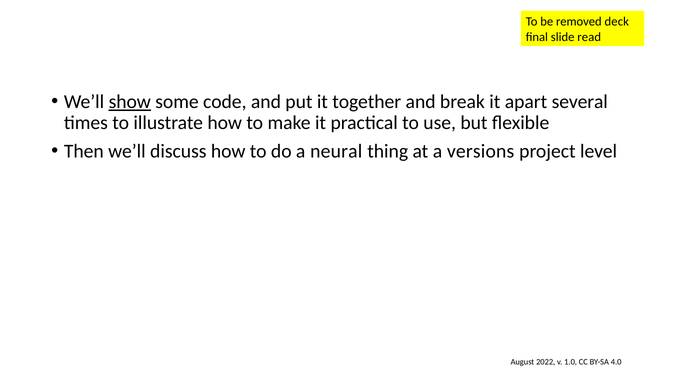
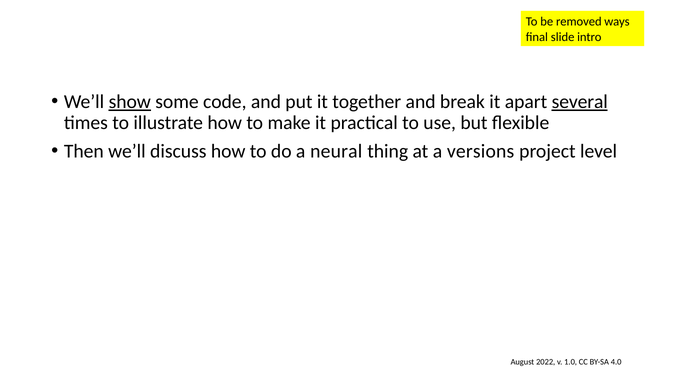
deck: deck -> ways
read: read -> intro
several underline: none -> present
